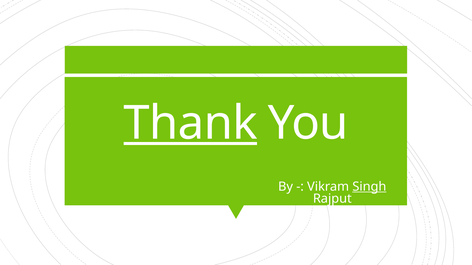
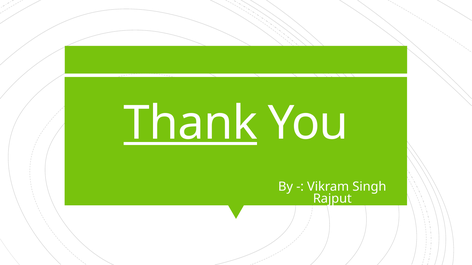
Singh underline: present -> none
